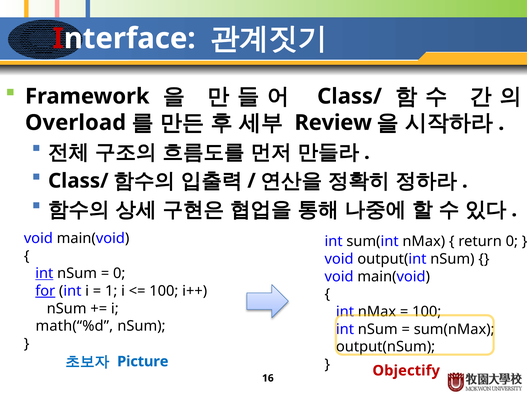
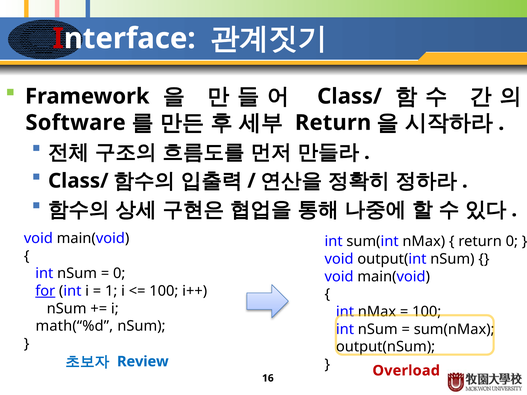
Overload: Overload -> Software
Review at (333, 123): Review -> Return
int at (44, 274) underline: present -> none
Picture: Picture -> Review
Objectify: Objectify -> Overload
